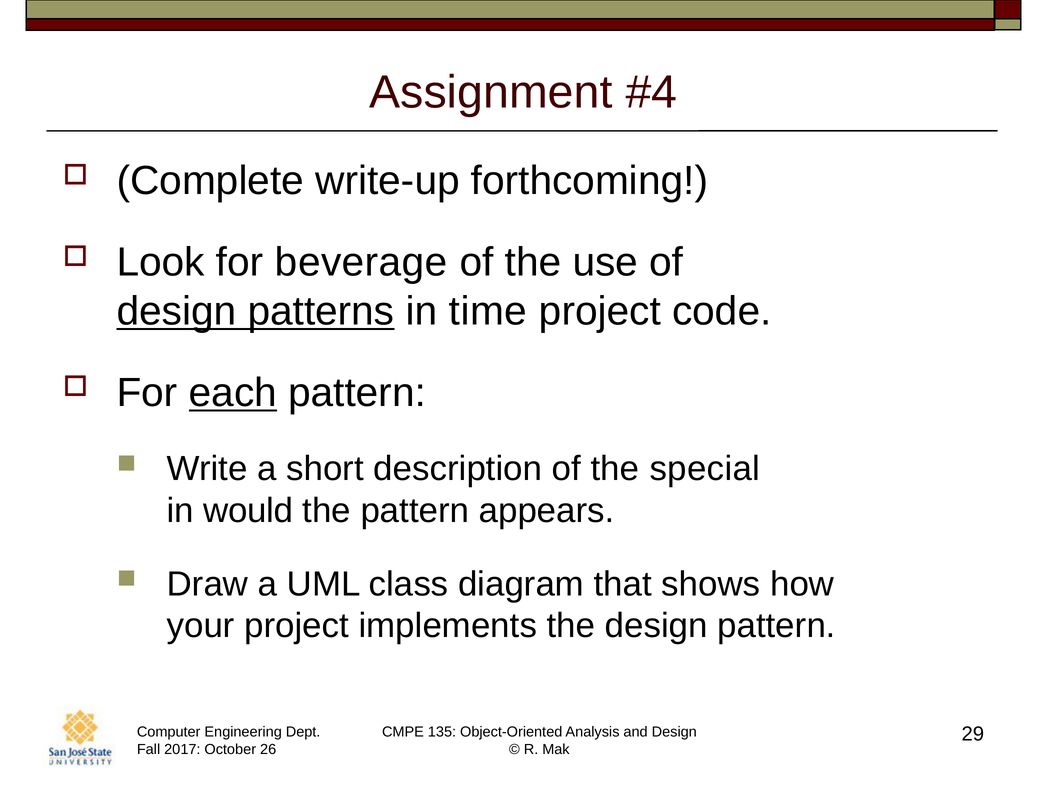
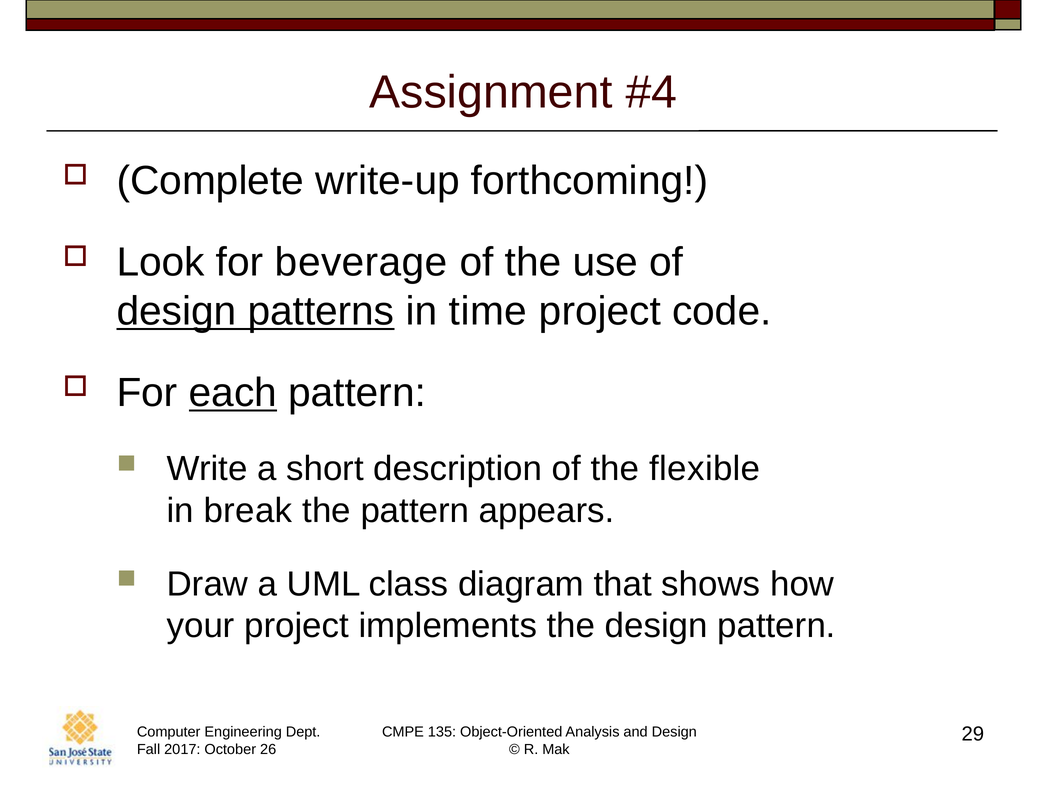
special: special -> flexible
would: would -> break
